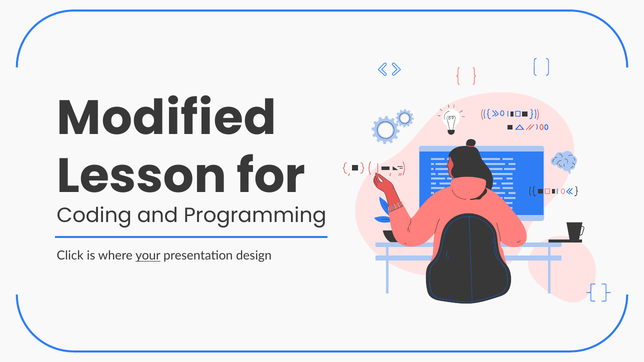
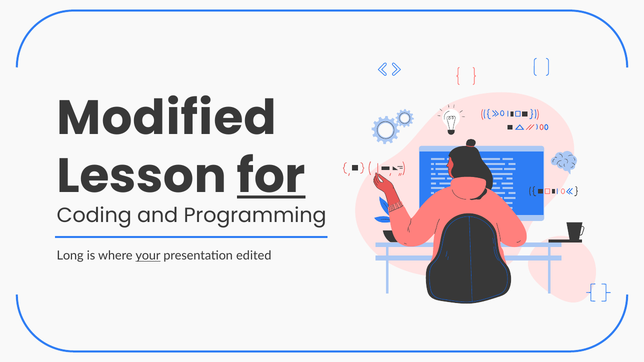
for underline: none -> present
Click: Click -> Long
design: design -> edited
